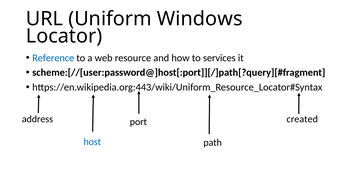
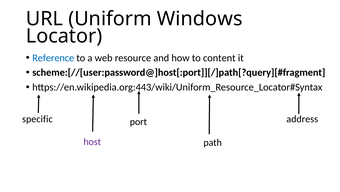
services: services -> content
address: address -> specific
created: created -> address
host colour: blue -> purple
